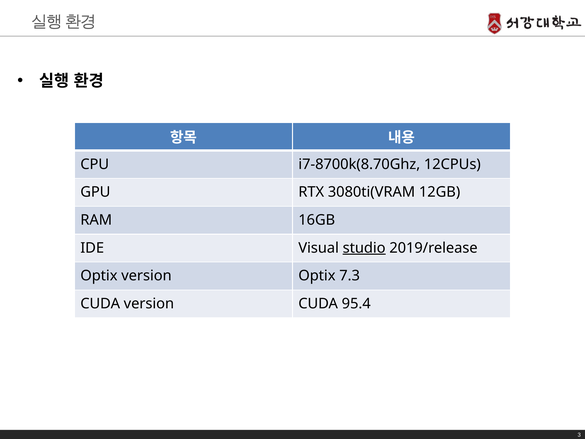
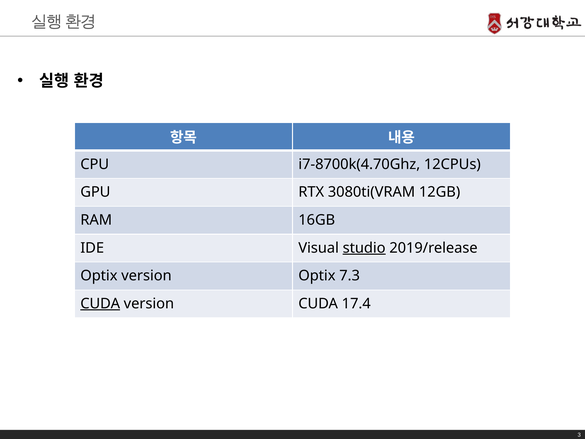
i7-8700k(8.70Ghz: i7-8700k(8.70Ghz -> i7-8700k(4.70Ghz
CUDA at (100, 303) underline: none -> present
95.4: 95.4 -> 17.4
